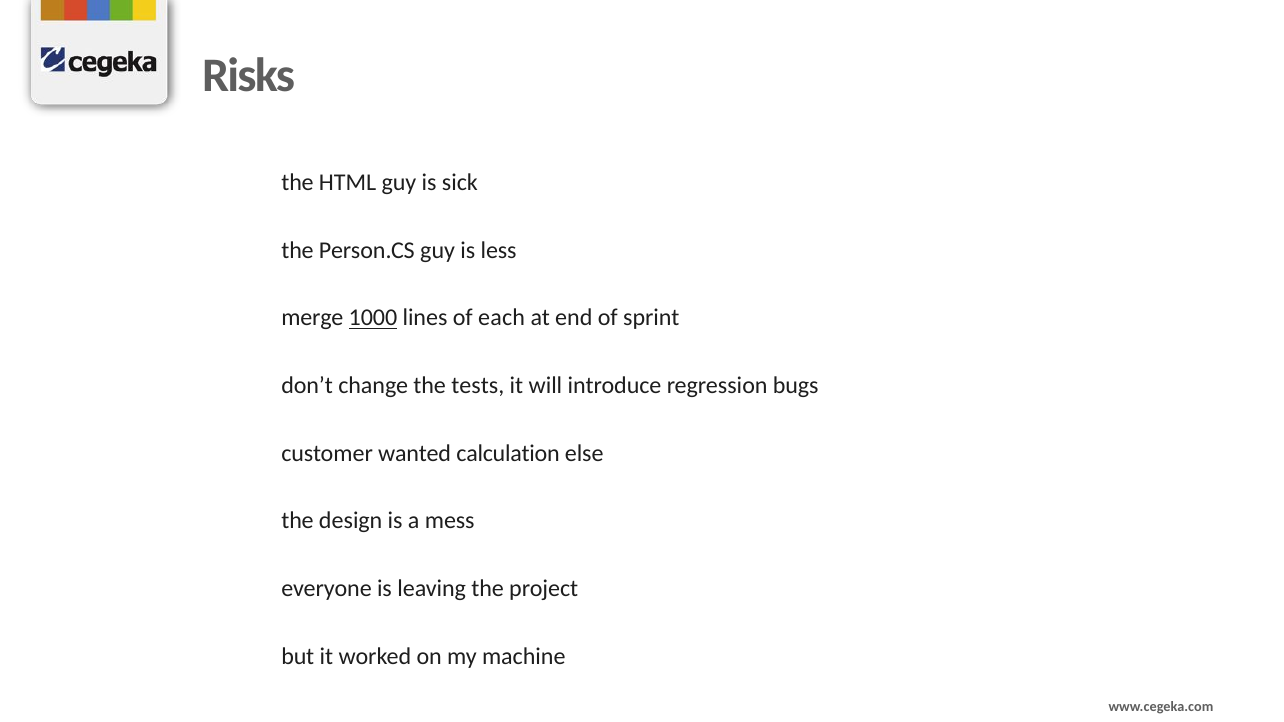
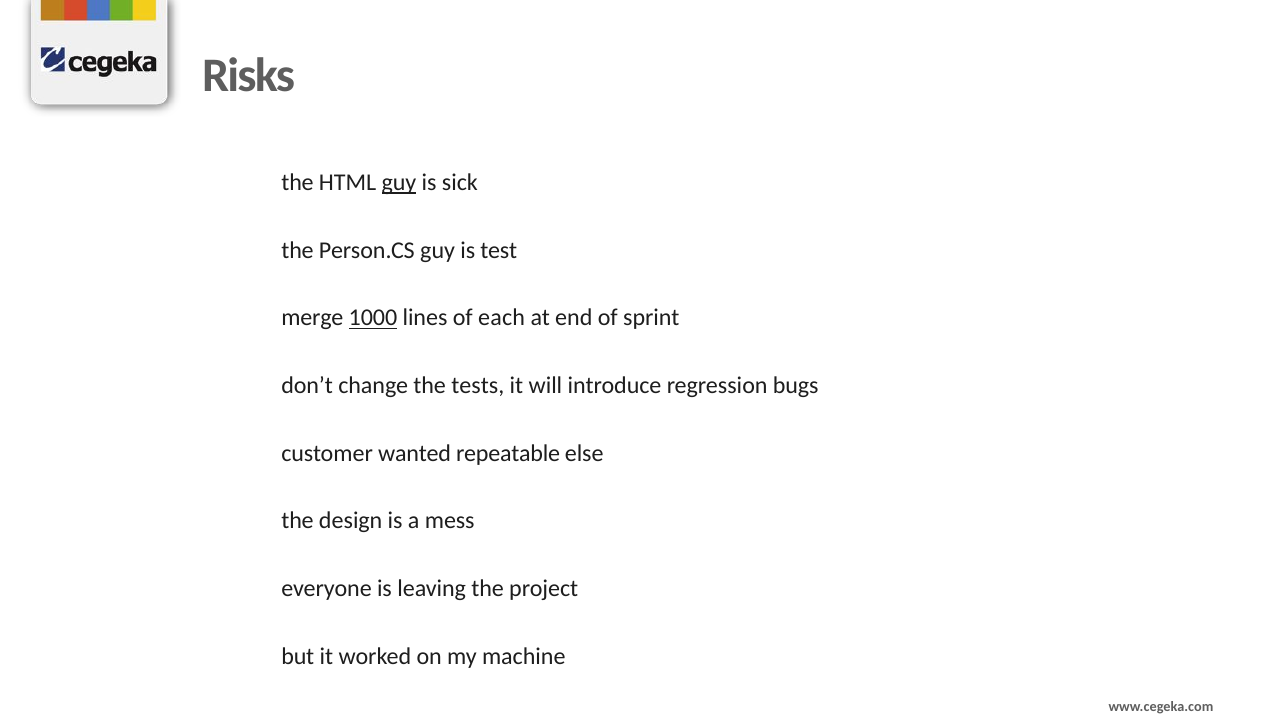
guy at (399, 183) underline: none -> present
less: less -> test
calculation: calculation -> repeatable
